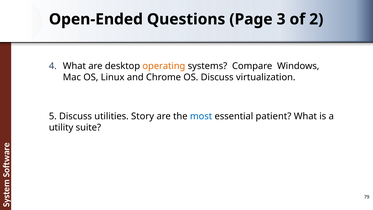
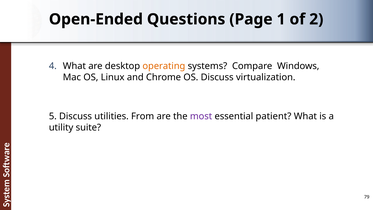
3: 3 -> 1
Story: Story -> From
most colour: blue -> purple
